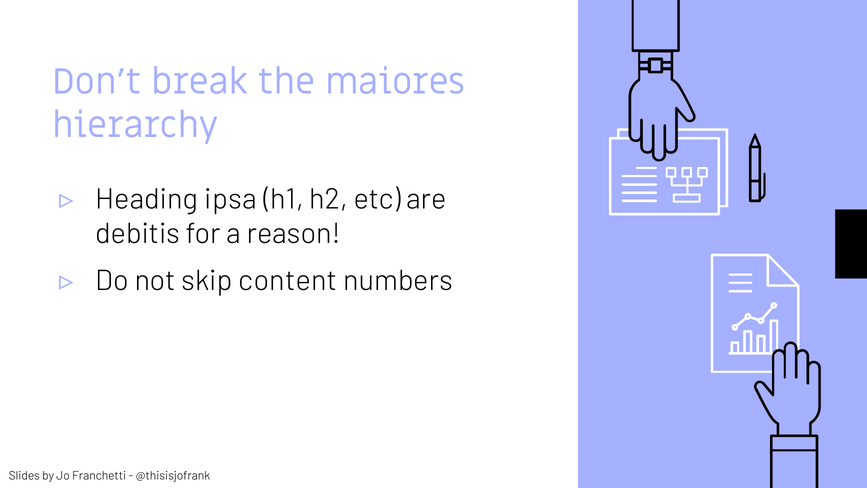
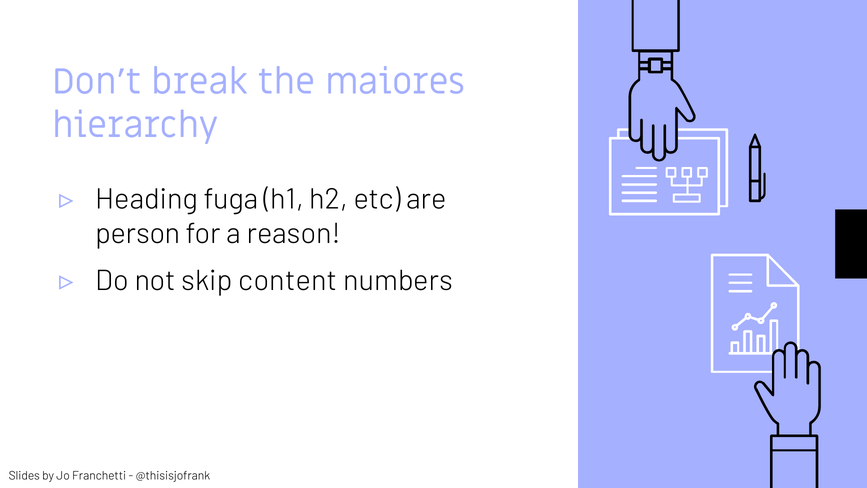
ipsa: ipsa -> fuga
debitis: debitis -> person
